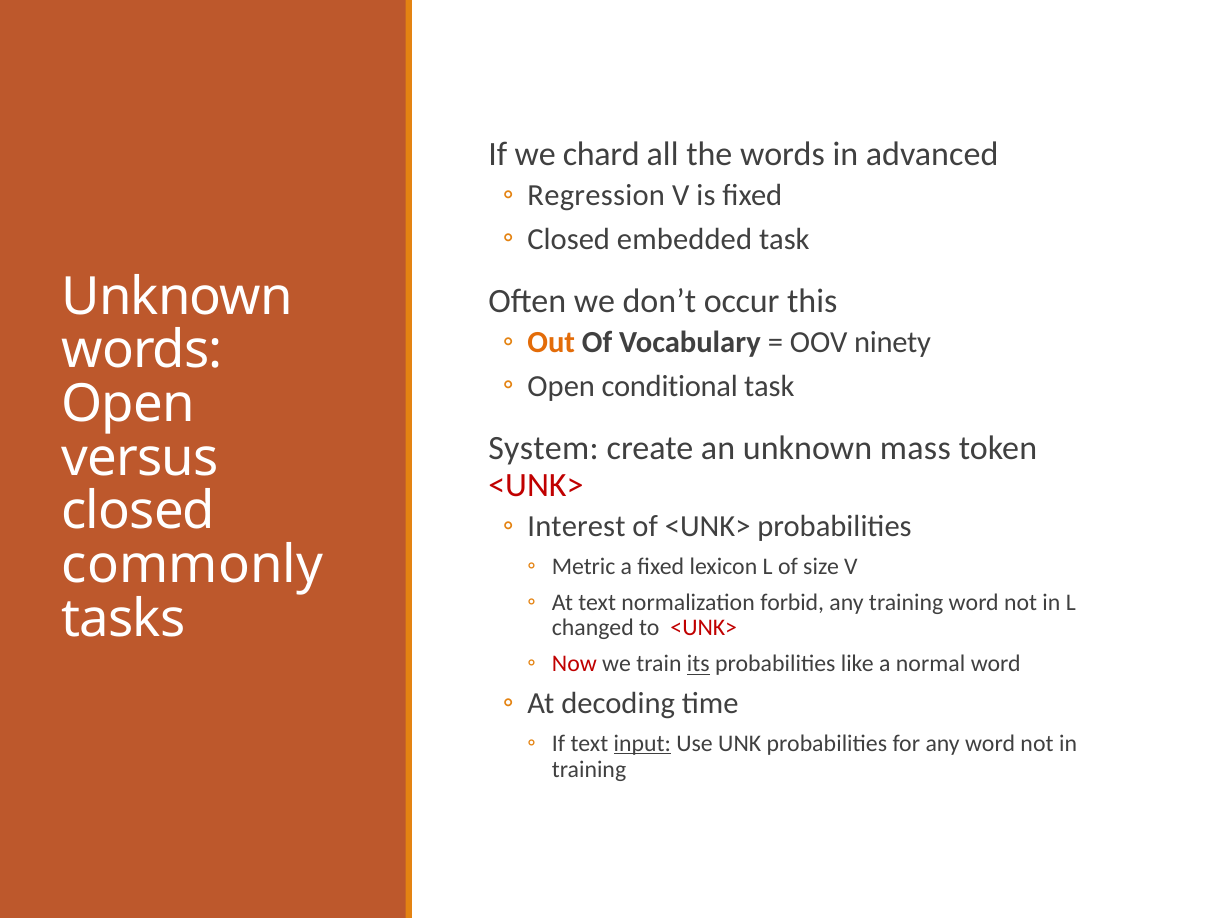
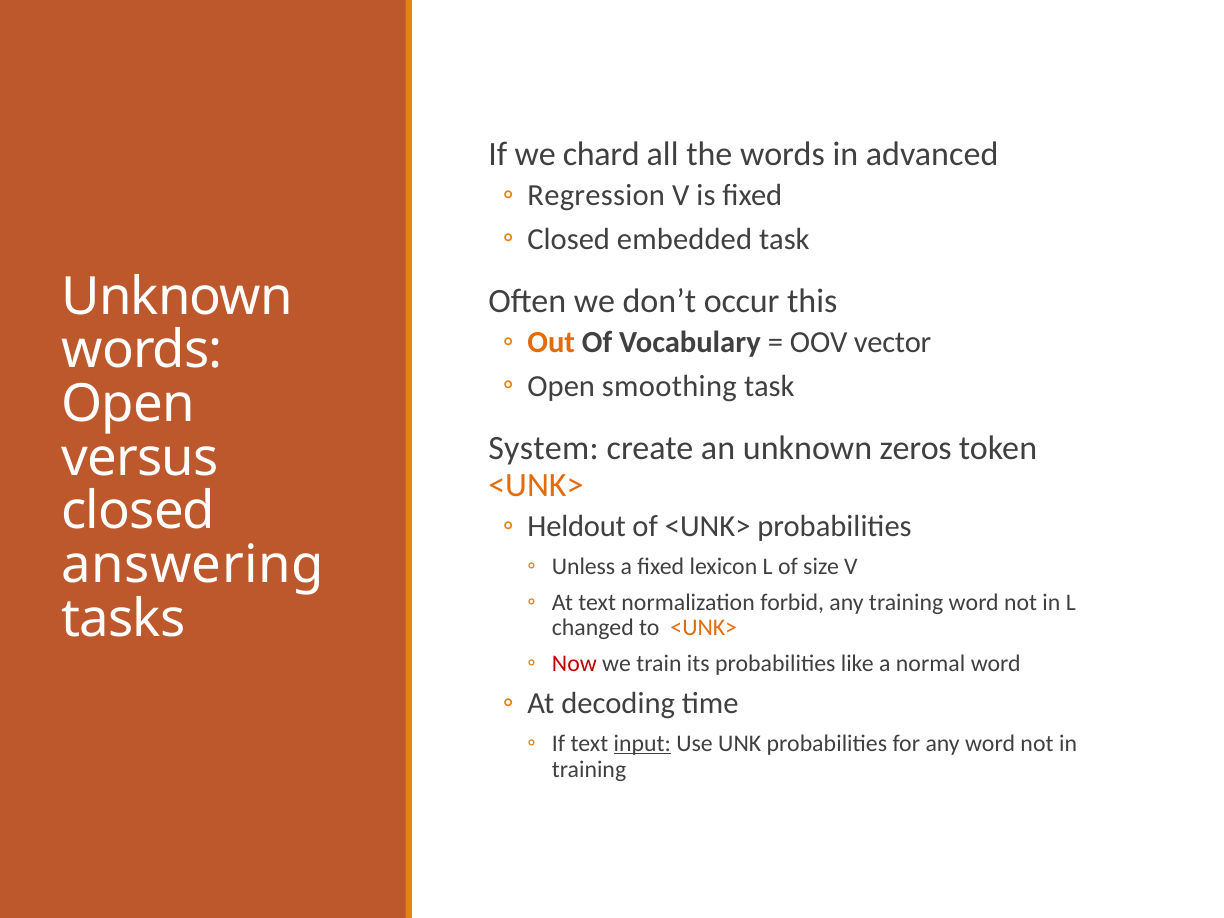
ninety: ninety -> vector
conditional: conditional -> smoothing
mass: mass -> zeros
<UNK> at (536, 485) colour: red -> orange
Interest: Interest -> Heldout
commonly: commonly -> answering
Metric: Metric -> Unless
<UNK> at (704, 628) colour: red -> orange
its underline: present -> none
